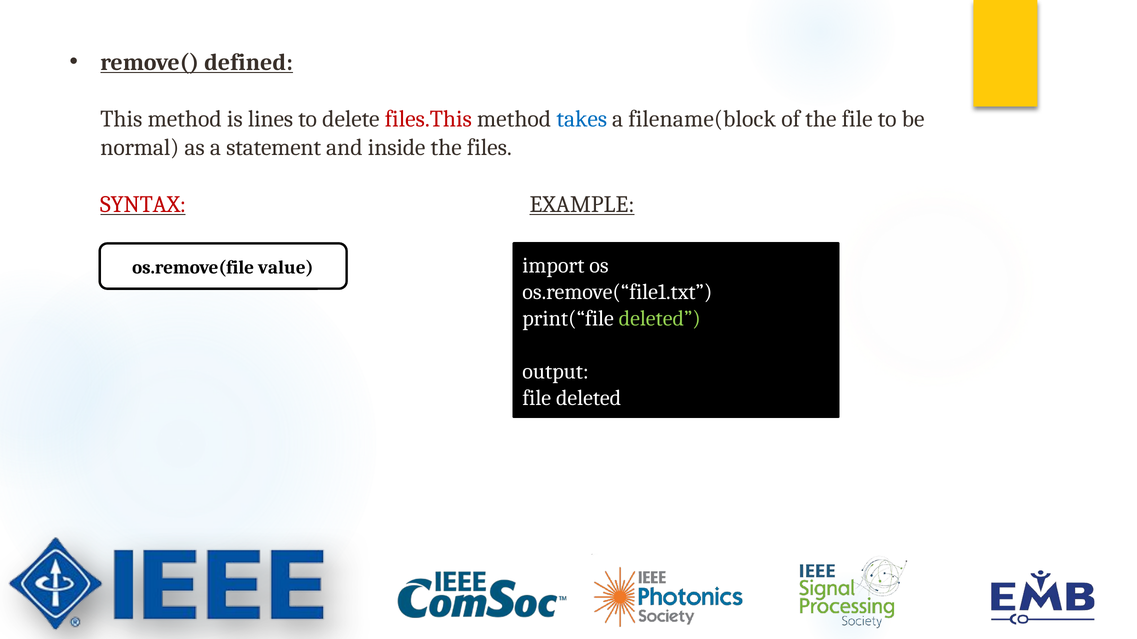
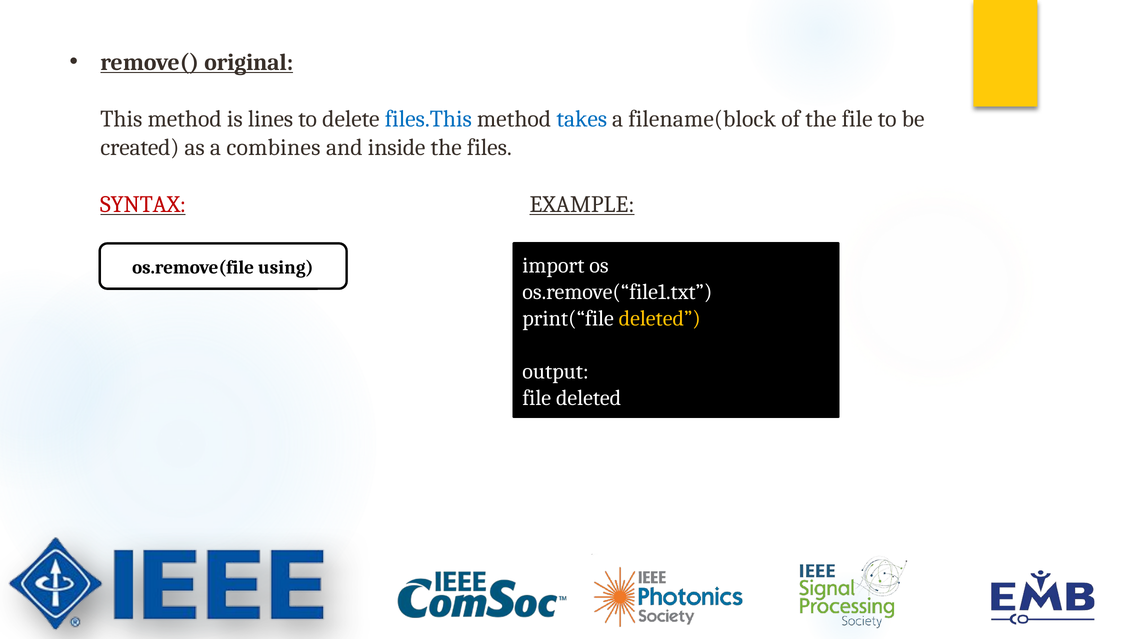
defined: defined -> original
files.This colour: red -> blue
normal: normal -> created
statement: statement -> combines
value: value -> using
deleted at (660, 319) colour: light green -> yellow
